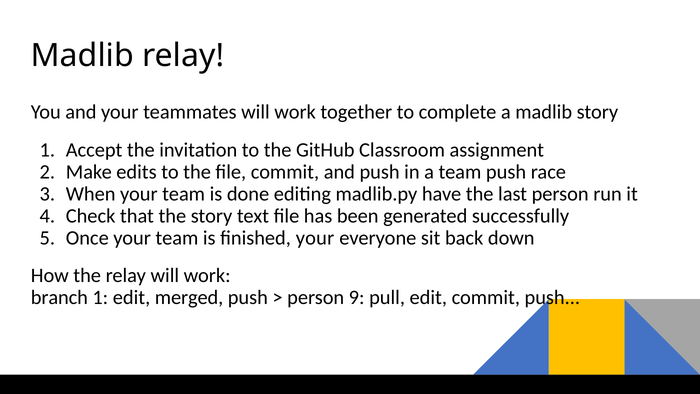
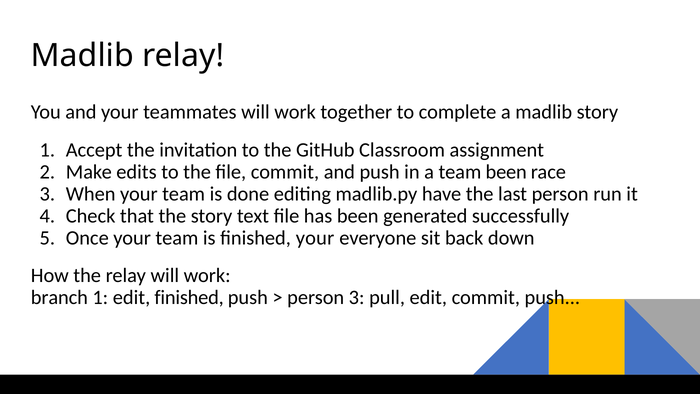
team push: push -> been
edit merged: merged -> finished
person 9: 9 -> 3
